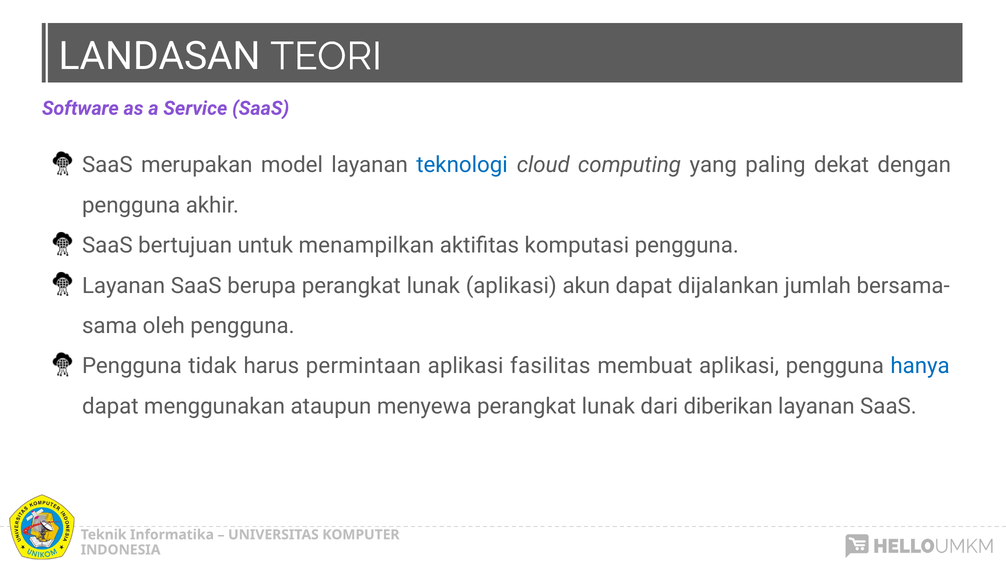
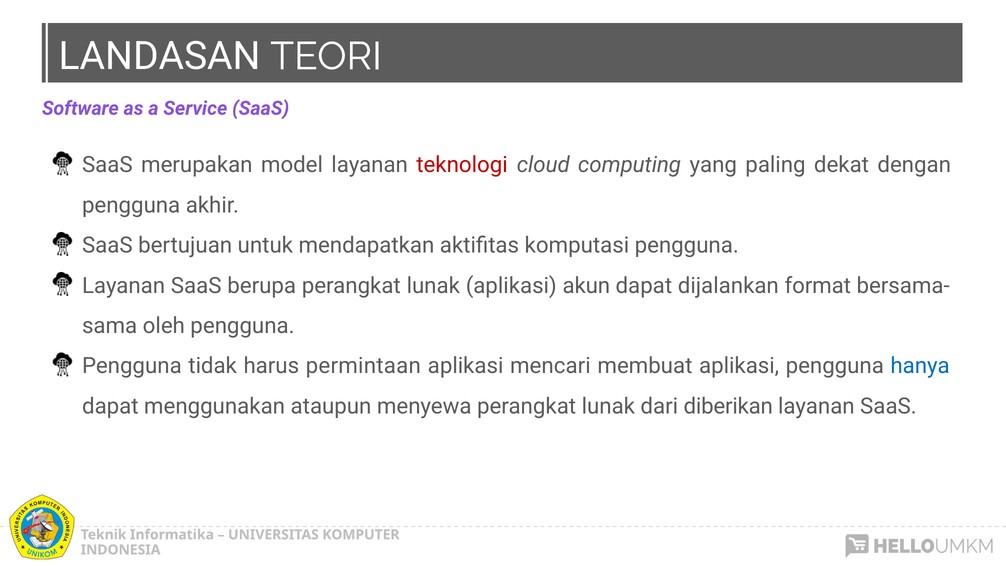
teknologi colour: blue -> red
menampilkan: menampilkan -> mendapatkan
jumlah: jumlah -> format
fasilitas: fasilitas -> mencari
